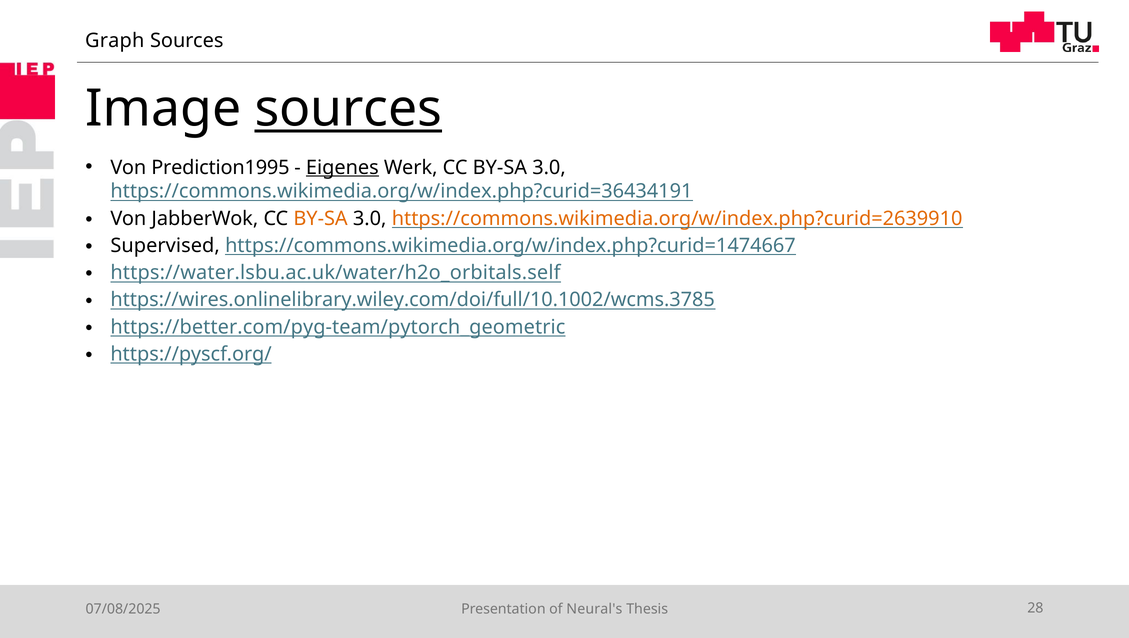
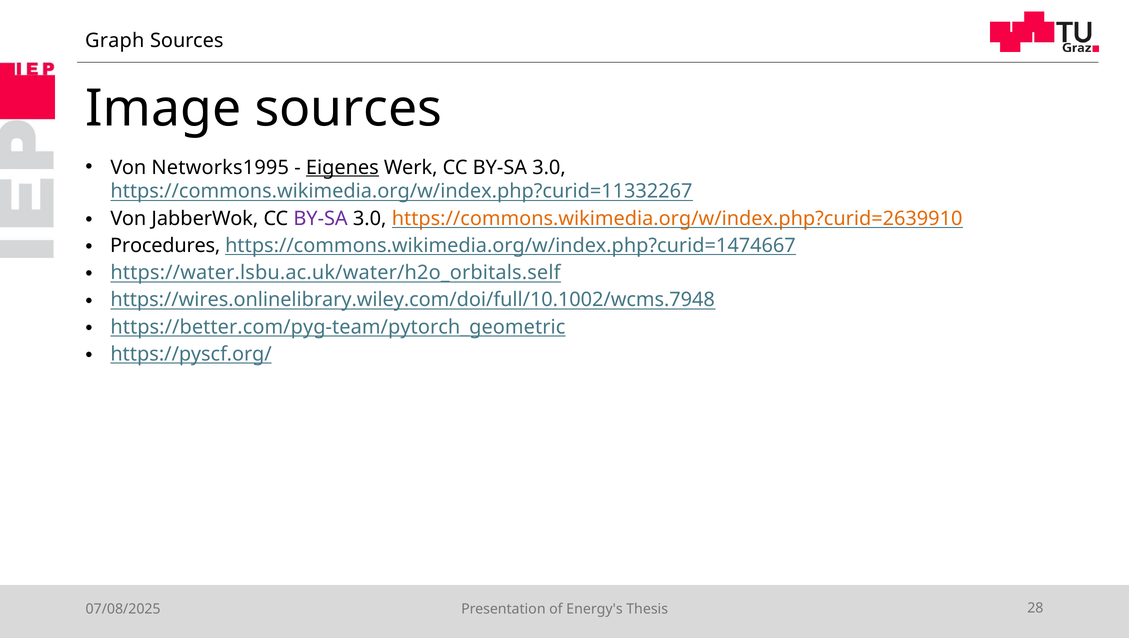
sources at (348, 109) underline: present -> none
Prediction1995: Prediction1995 -> Networks1995
https://commons.wikimedia.org/w/index.php?curid=36434191: https://commons.wikimedia.org/w/index.php?curid=36434191 -> https://commons.wikimedia.org/w/index.php?curid=11332267
BY-SA at (321, 219) colour: orange -> purple
Supervised: Supervised -> Procedures
https://wires.onlinelibrary.wiley.com/doi/full/10.1002/wcms.3785: https://wires.onlinelibrary.wiley.com/doi/full/10.1002/wcms.3785 -> https://wires.onlinelibrary.wiley.com/doi/full/10.1002/wcms.7948
Neural's: Neural's -> Energy's
